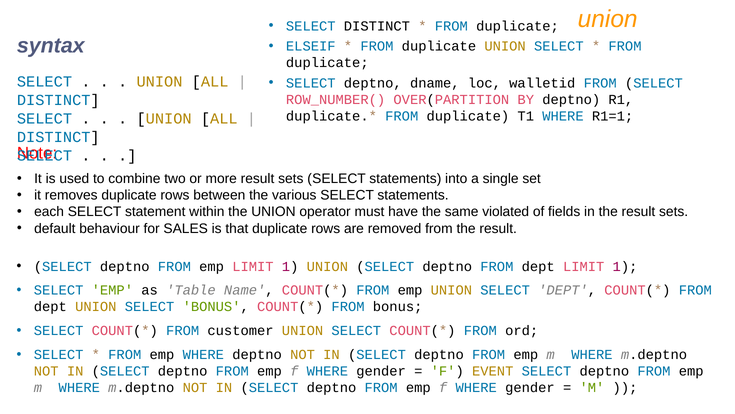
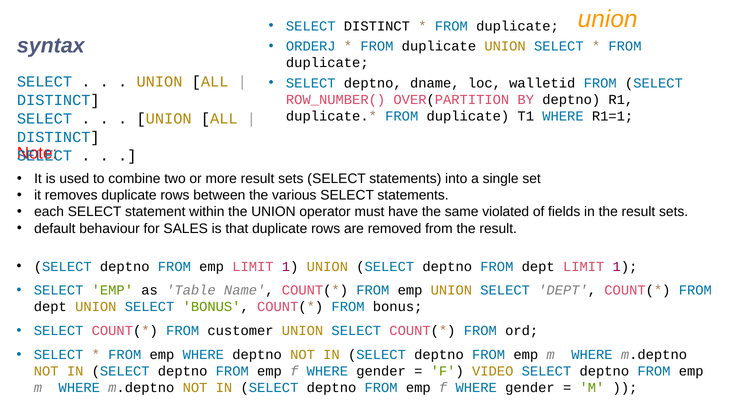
ELSEIF: ELSEIF -> ORDERJ
EVENT: EVENT -> VIDEO
